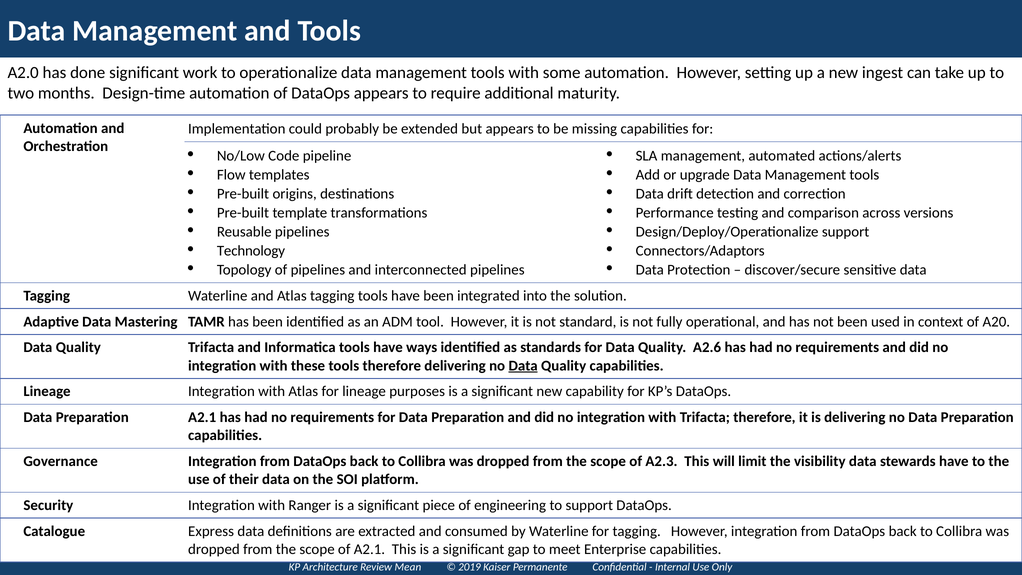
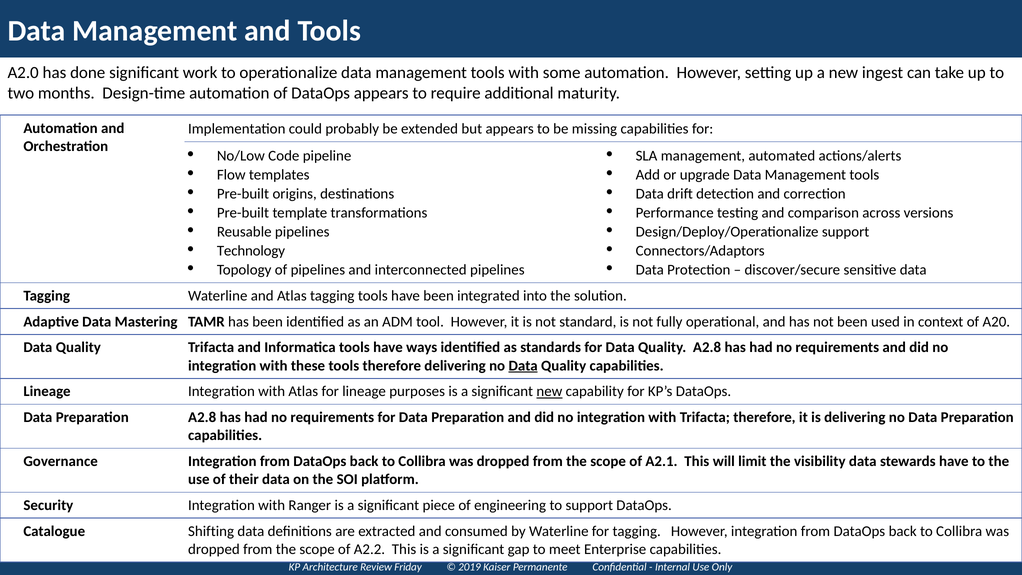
Quality A2.6: A2.6 -> A2.8
new at (549, 391) underline: none -> present
Preparation A2.1: A2.1 -> A2.8
A2.3: A2.3 -> A2.1
Express: Express -> Shifting
of A2.1: A2.1 -> A2.2
Mean: Mean -> Friday
